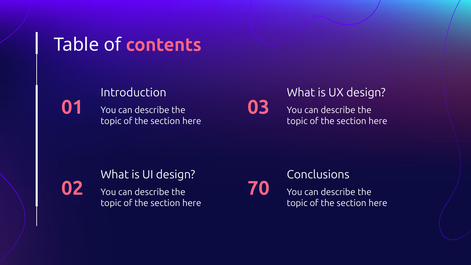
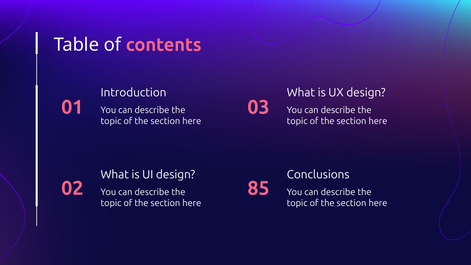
70: 70 -> 85
